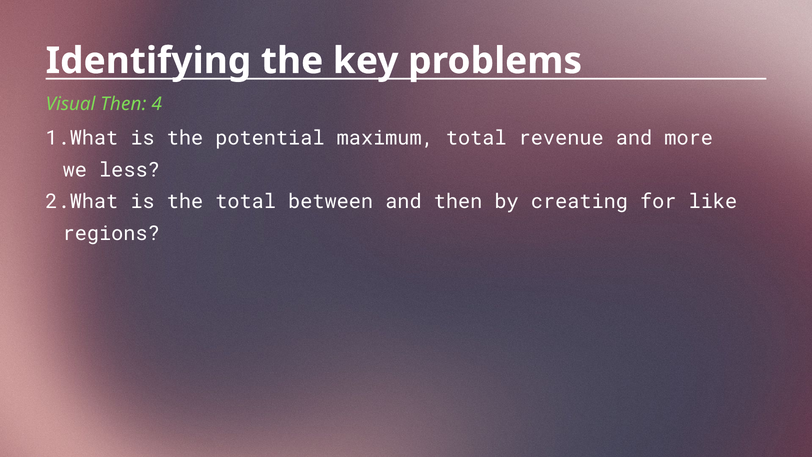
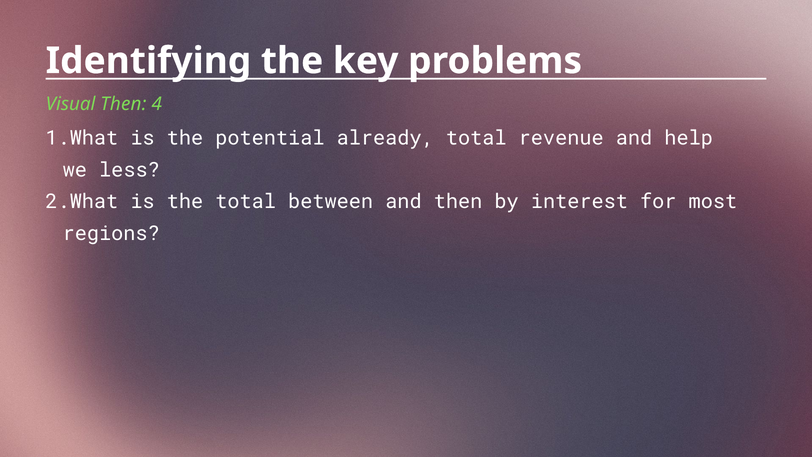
maximum: maximum -> already
more: more -> help
creating: creating -> interest
like: like -> most
